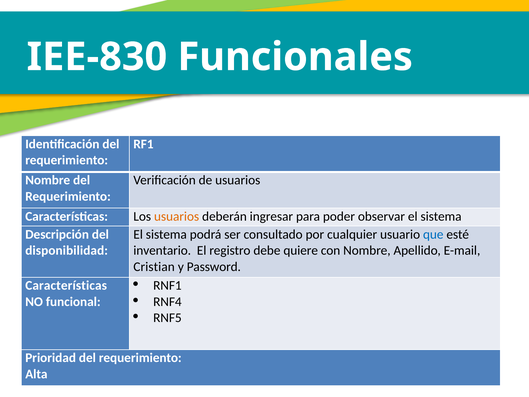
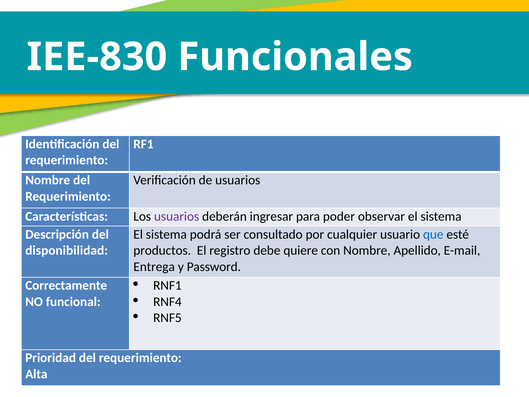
usuarios at (177, 216) colour: orange -> purple
inventario: inventario -> productos
Cristian: Cristian -> Entrega
Características at (66, 285): Características -> Correctamente
